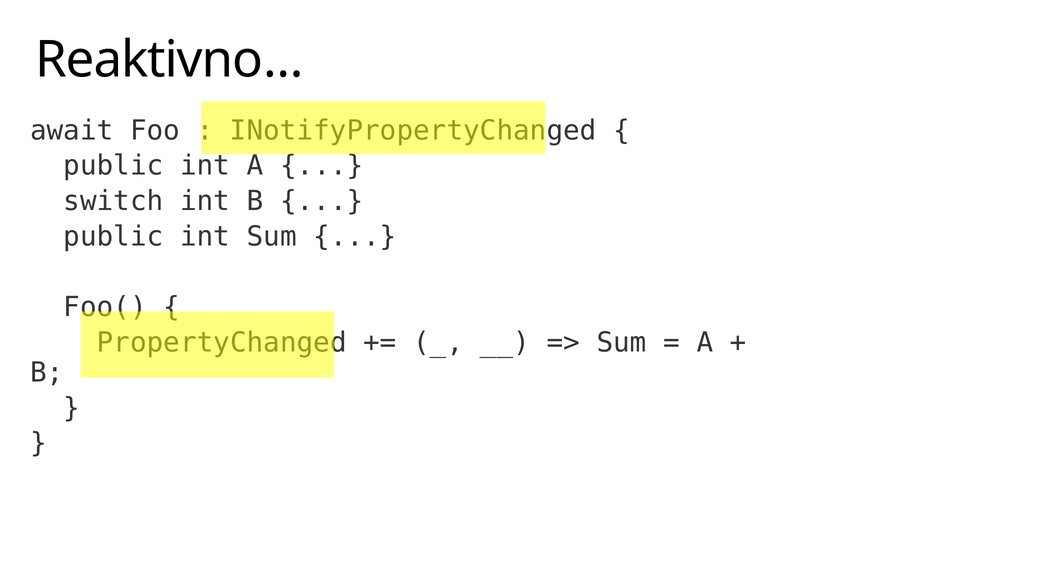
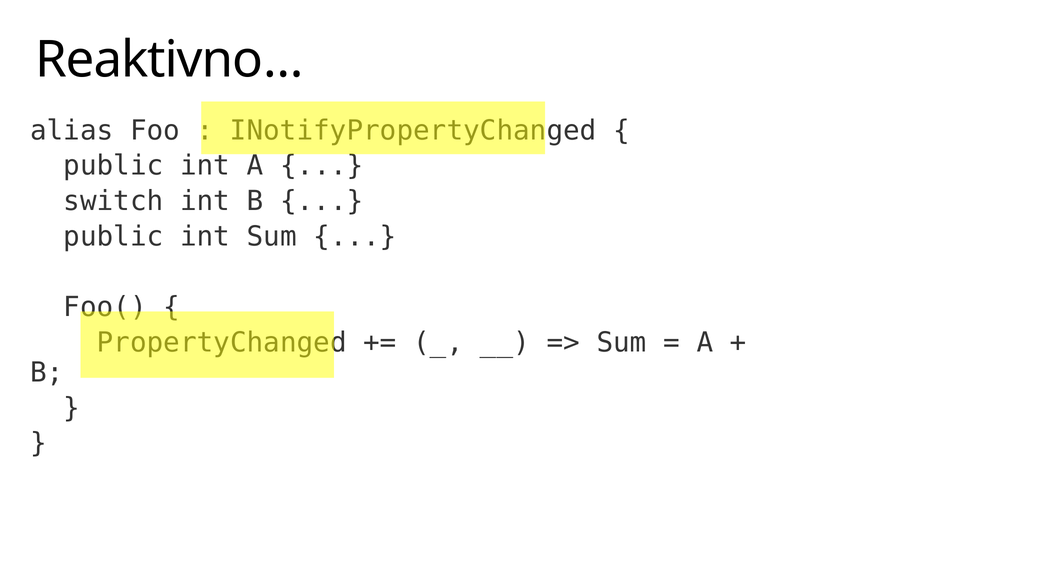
await: await -> alias
